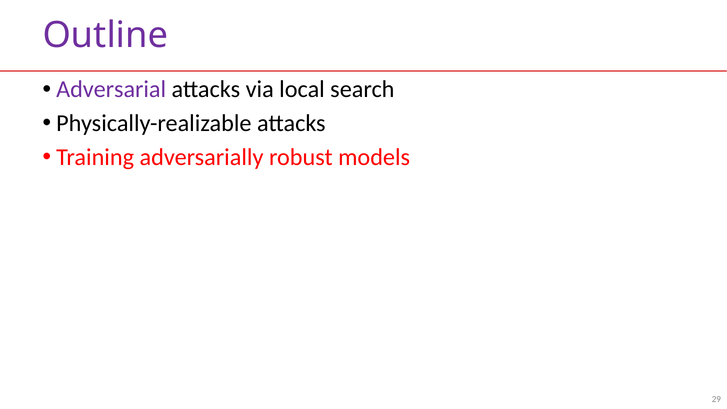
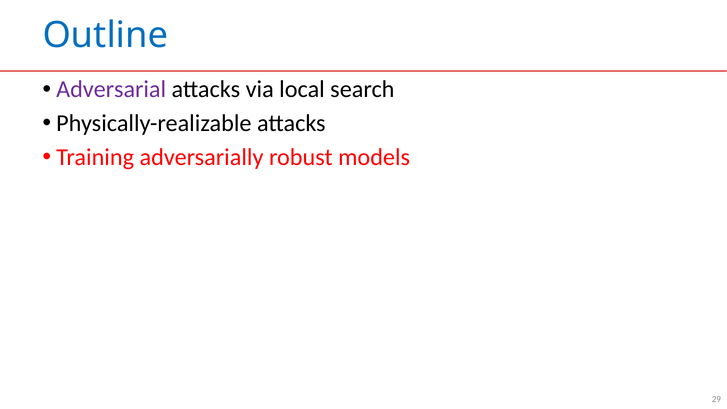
Outline colour: purple -> blue
